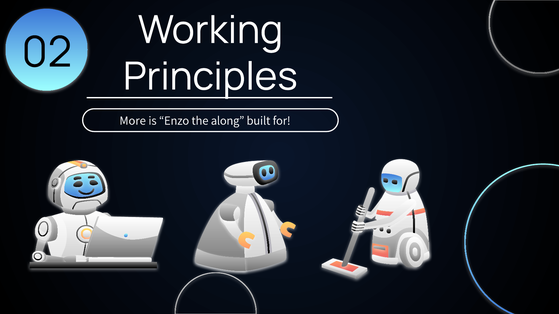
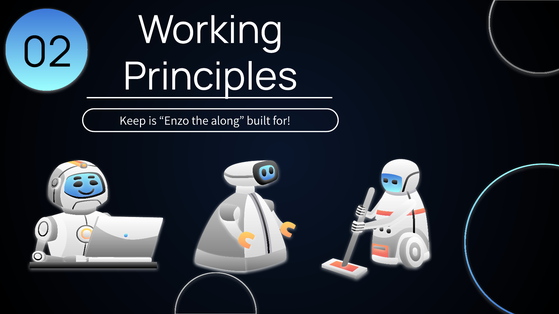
More: More -> Keep
